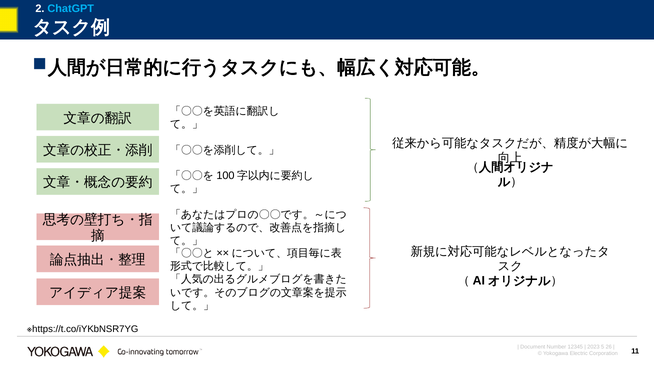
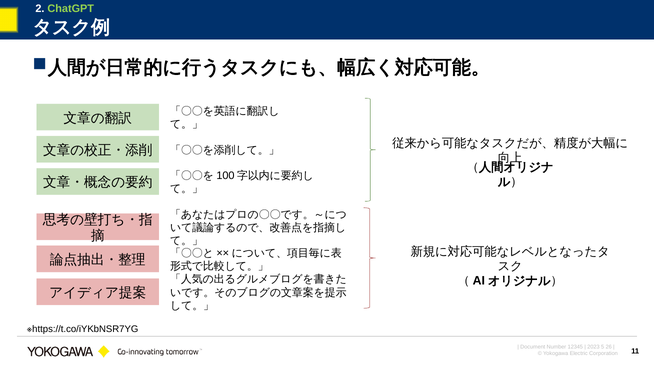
ChatGPT colour: light blue -> light green
